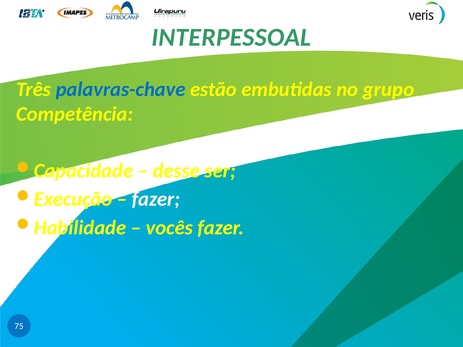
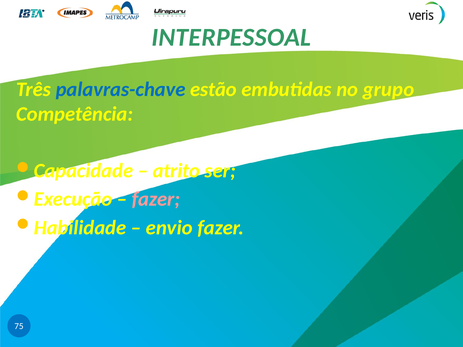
desse: desse -> atrito
fazer at (156, 199) colour: white -> pink
vocês: vocês -> envio
